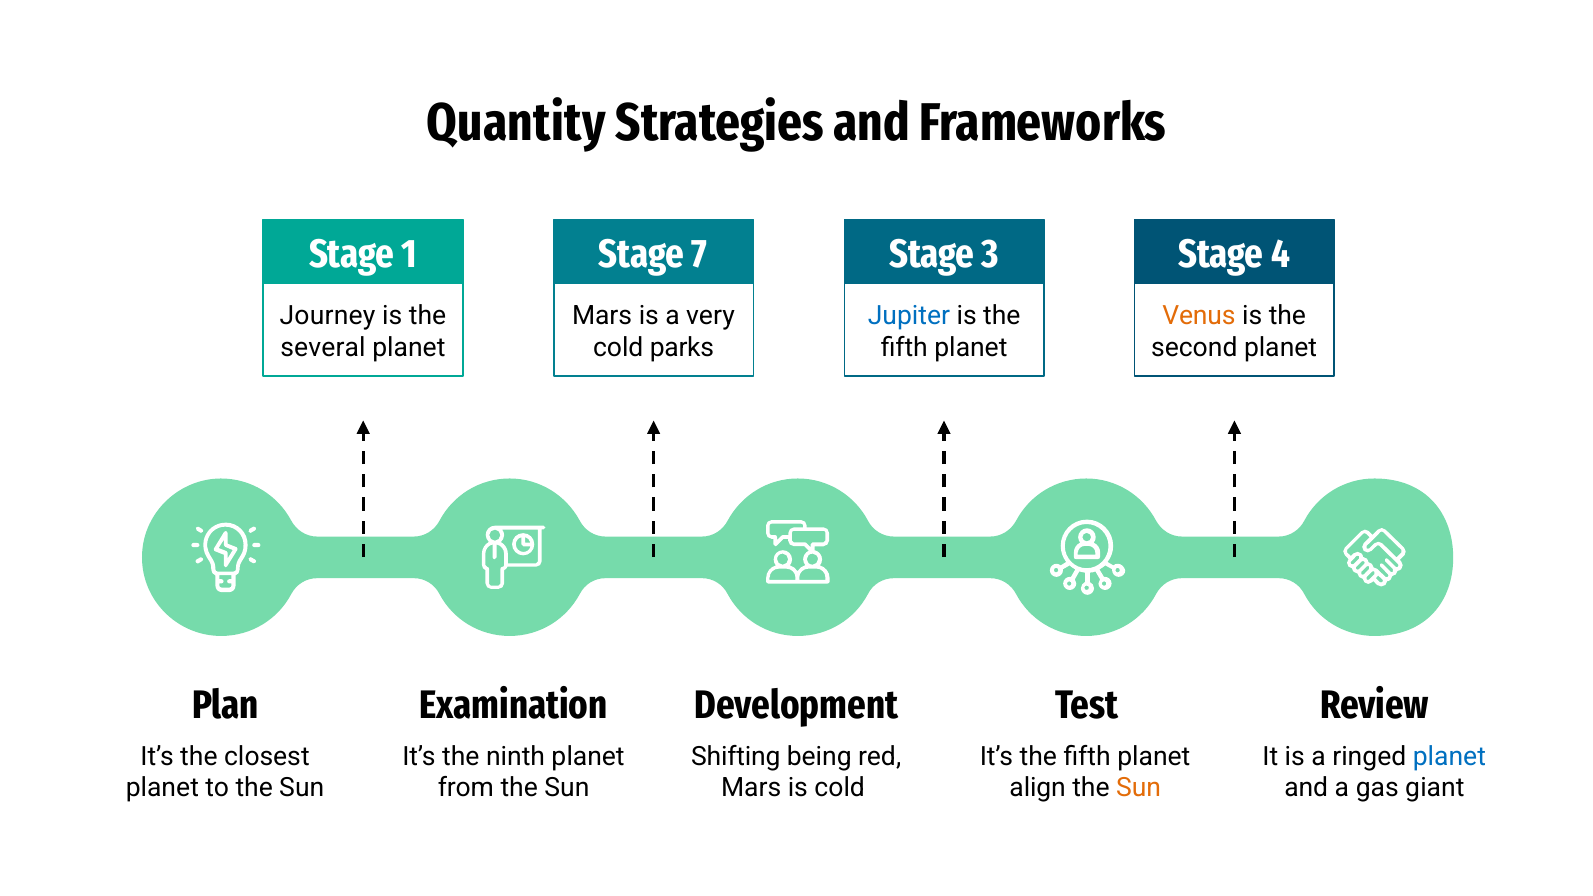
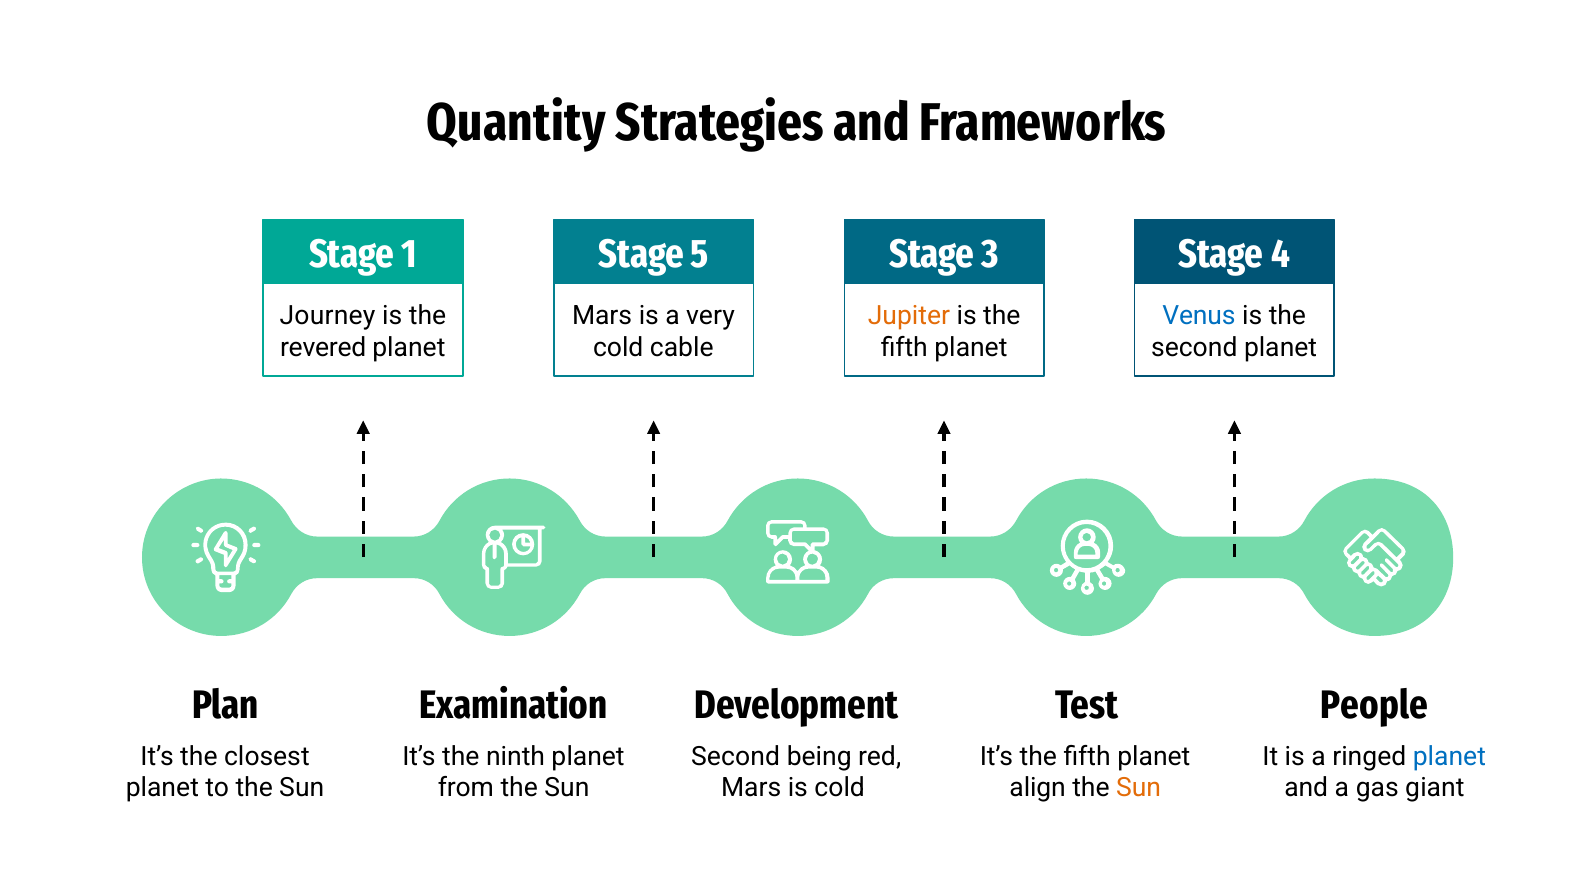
7: 7 -> 5
Jupiter colour: blue -> orange
Venus colour: orange -> blue
several: several -> revered
parks: parks -> cable
Review: Review -> People
Shifting at (736, 756): Shifting -> Second
